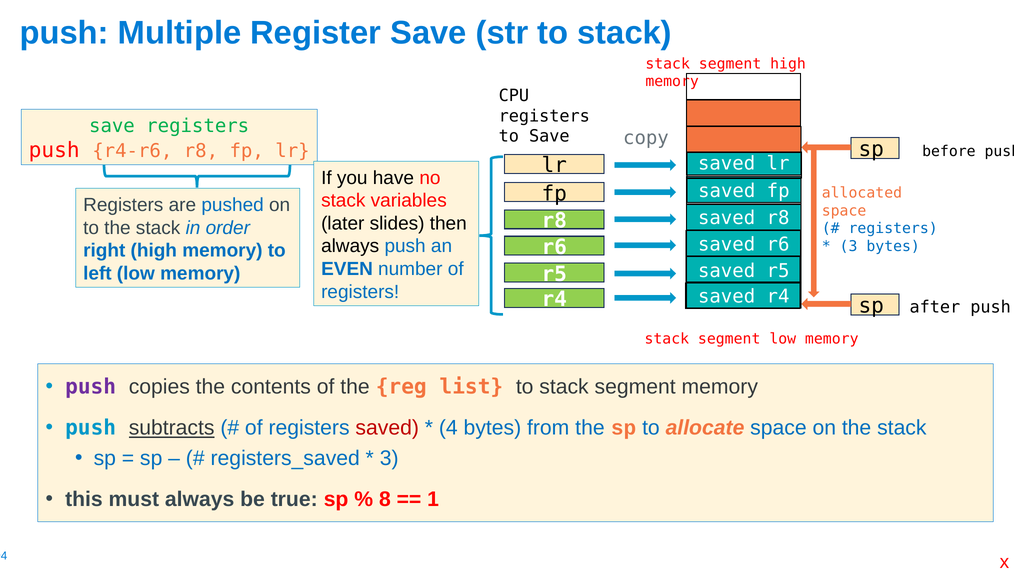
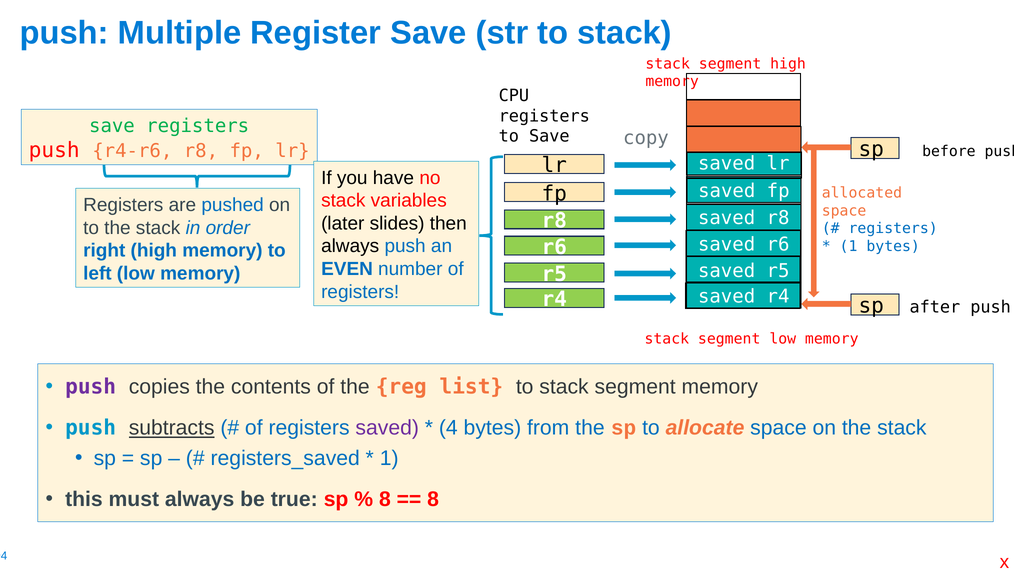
3 at (849, 246): 3 -> 1
saved at (387, 428) colour: red -> purple
3 at (389, 459): 3 -> 1
1 at (433, 500): 1 -> 8
